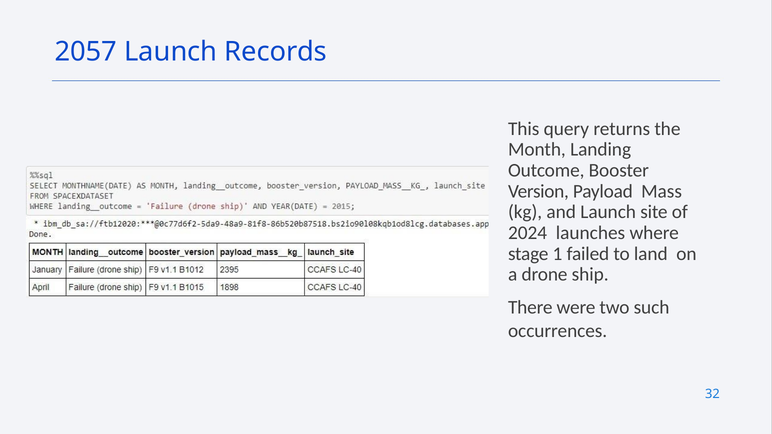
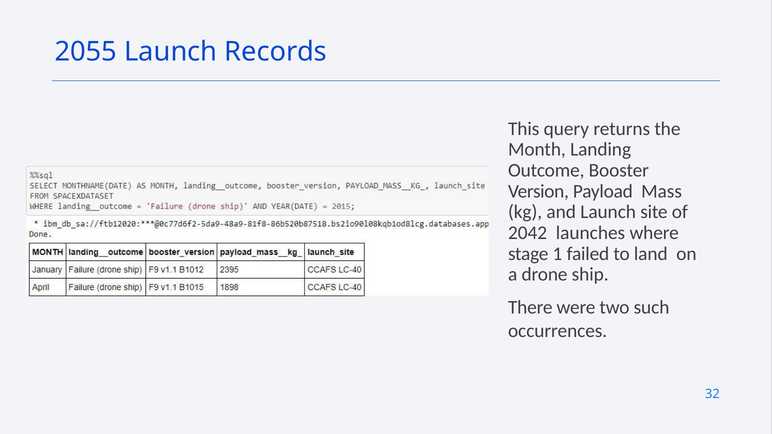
2057: 2057 -> 2055
2024: 2024 -> 2042
